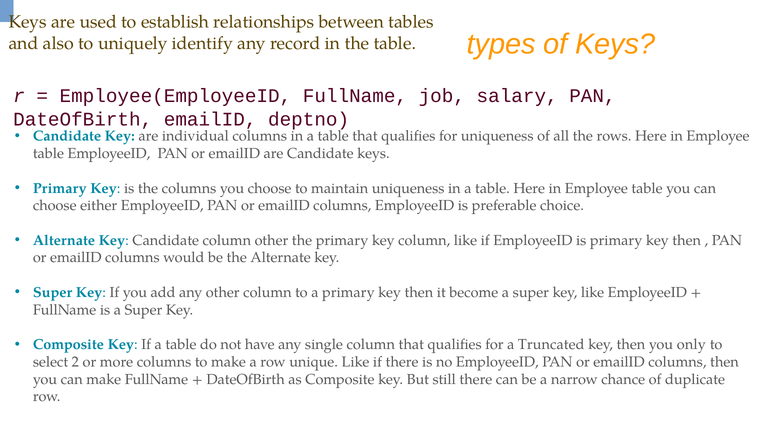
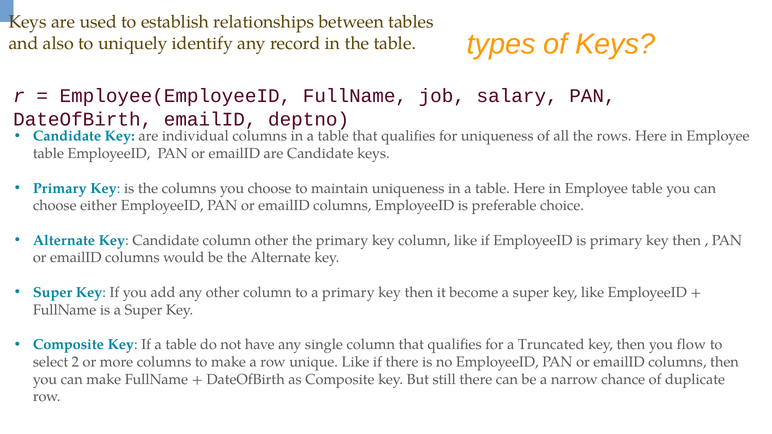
only: only -> flow
